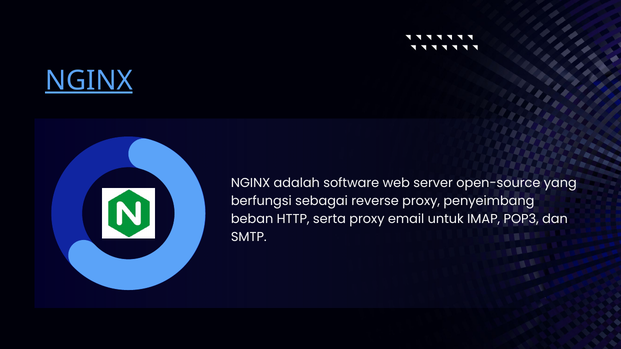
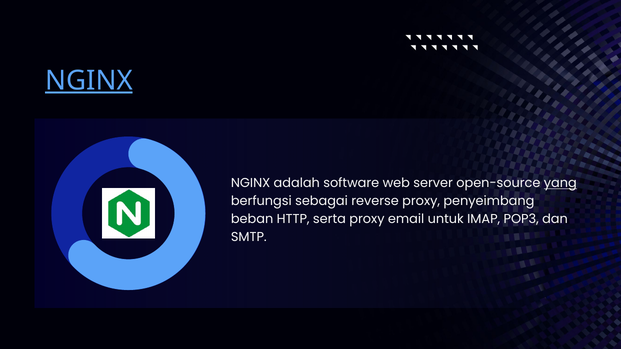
yang underline: none -> present
